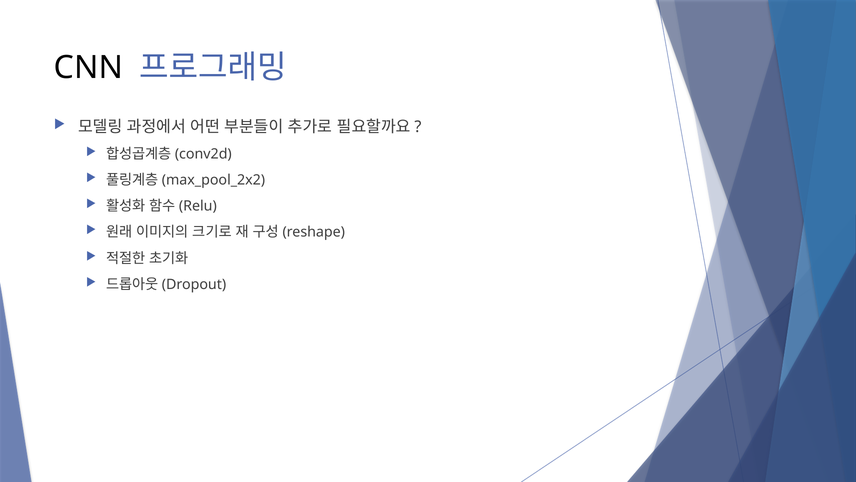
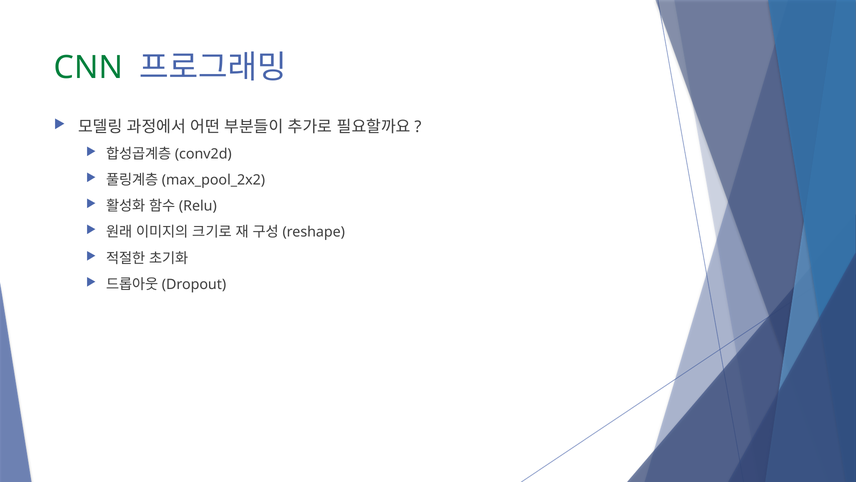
CNN colour: black -> green
